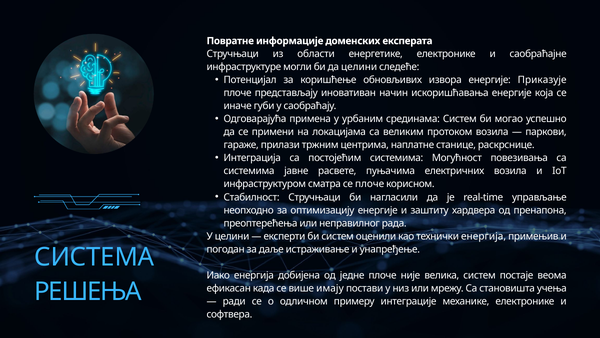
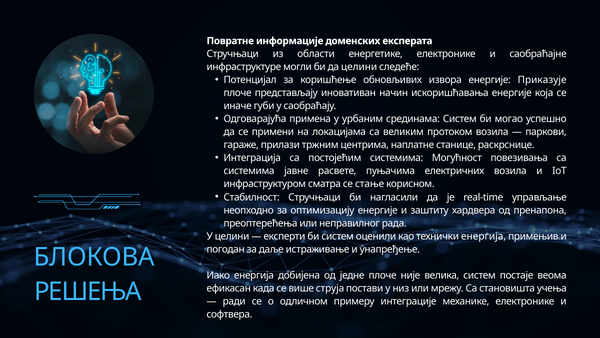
се плоче: плоче -> стање
СИСТЕМА: СИСТЕМА -> БЛОКОВА
имају: имају -> струја
